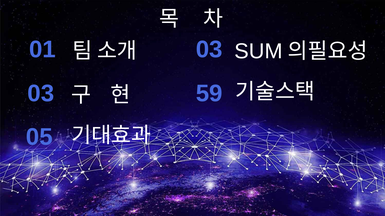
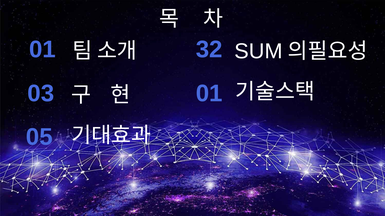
03 at (209, 50): 03 -> 32
59 at (209, 94): 59 -> 01
